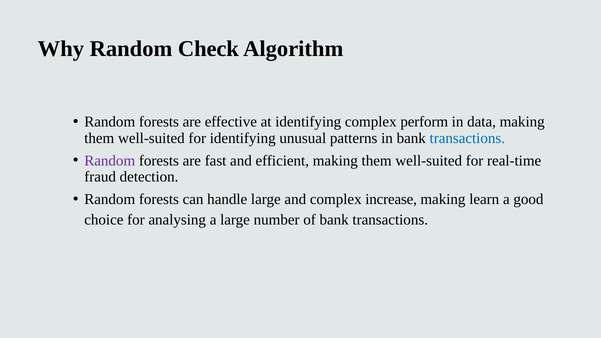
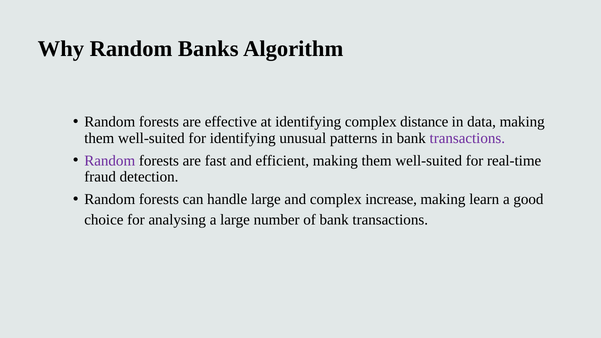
Check: Check -> Banks
perform: perform -> distance
transactions at (467, 138) colour: blue -> purple
